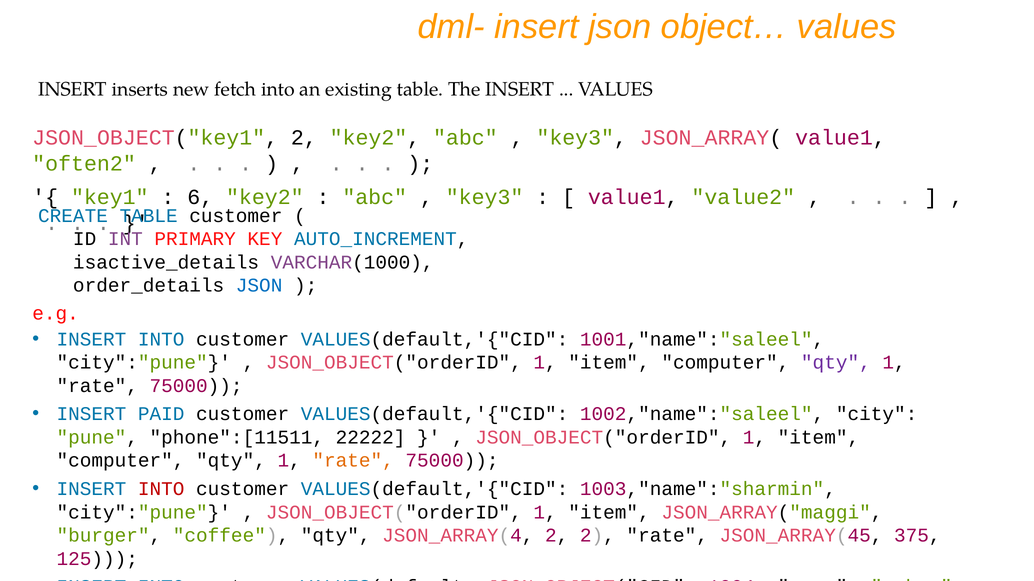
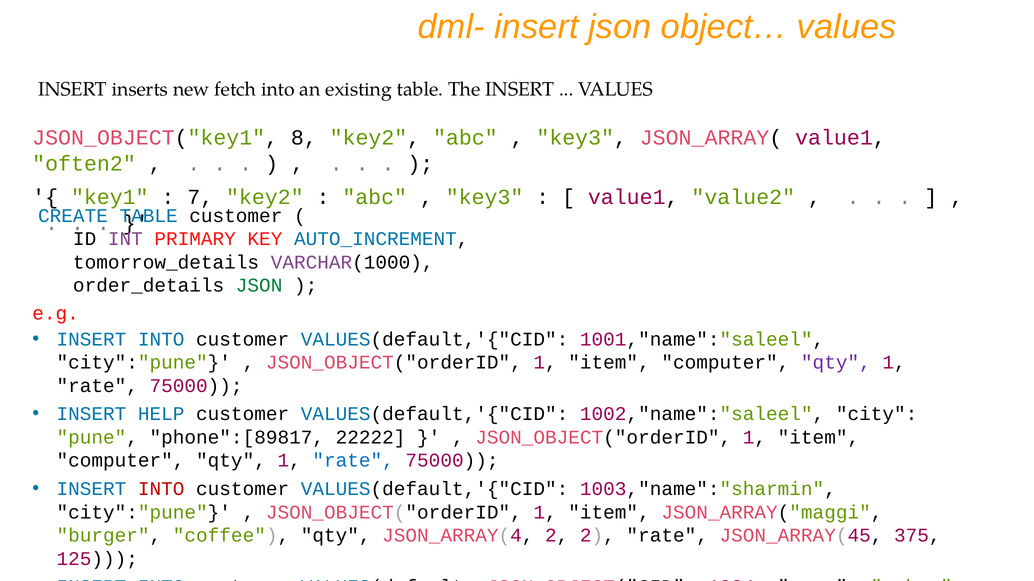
JSON_OBJECT("key1 2: 2 -> 8
6: 6 -> 7
isactive_details: isactive_details -> tomorrow_details
JSON at (259, 286) colour: blue -> green
PAID: PAID -> HELP
phone":[11511: phone":[11511 -> phone":[89817
rate at (353, 461) colour: orange -> blue
